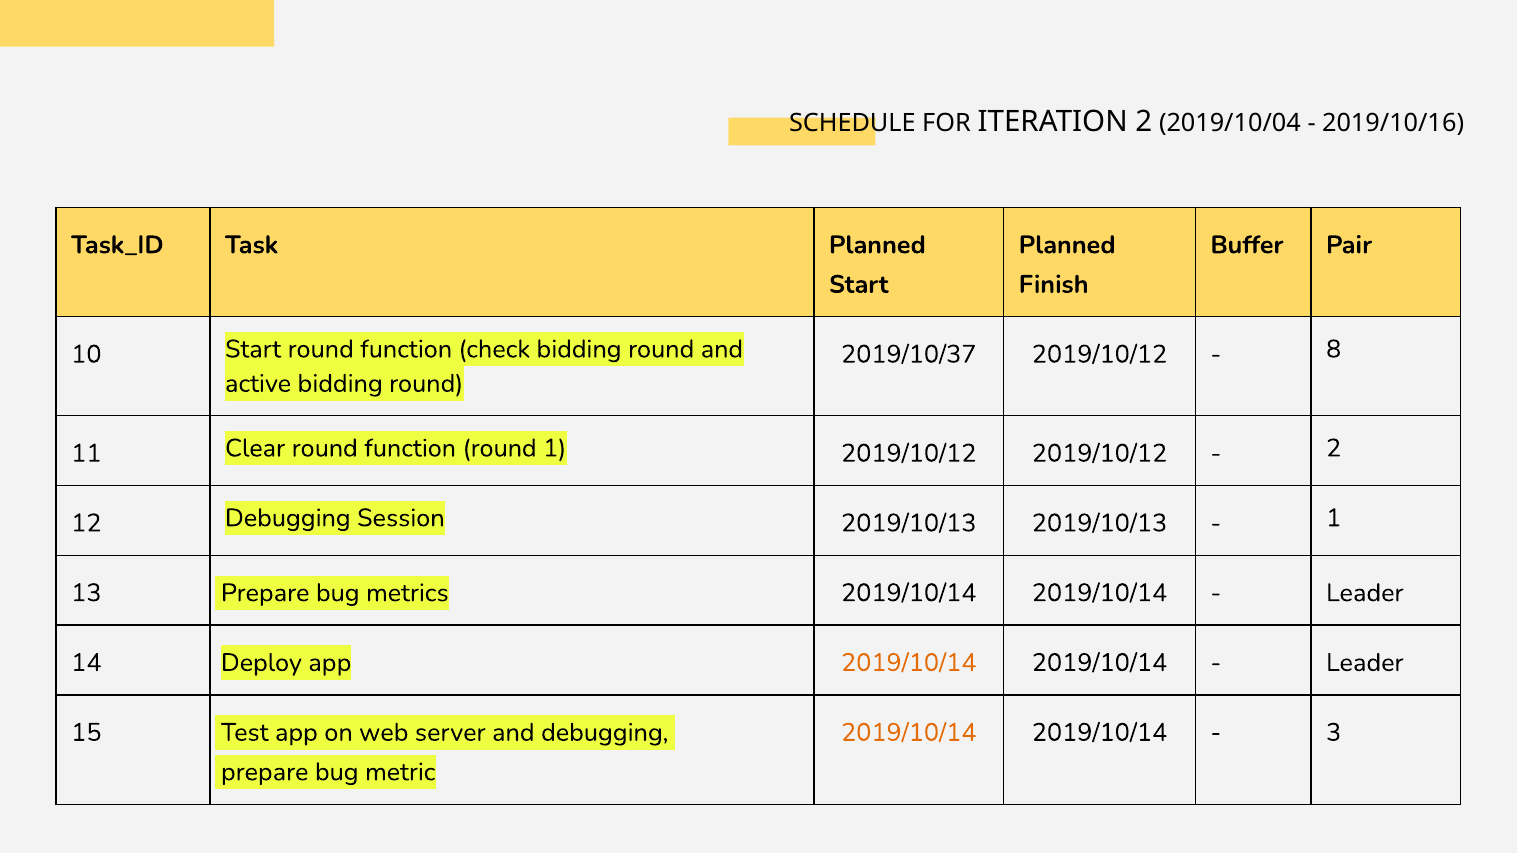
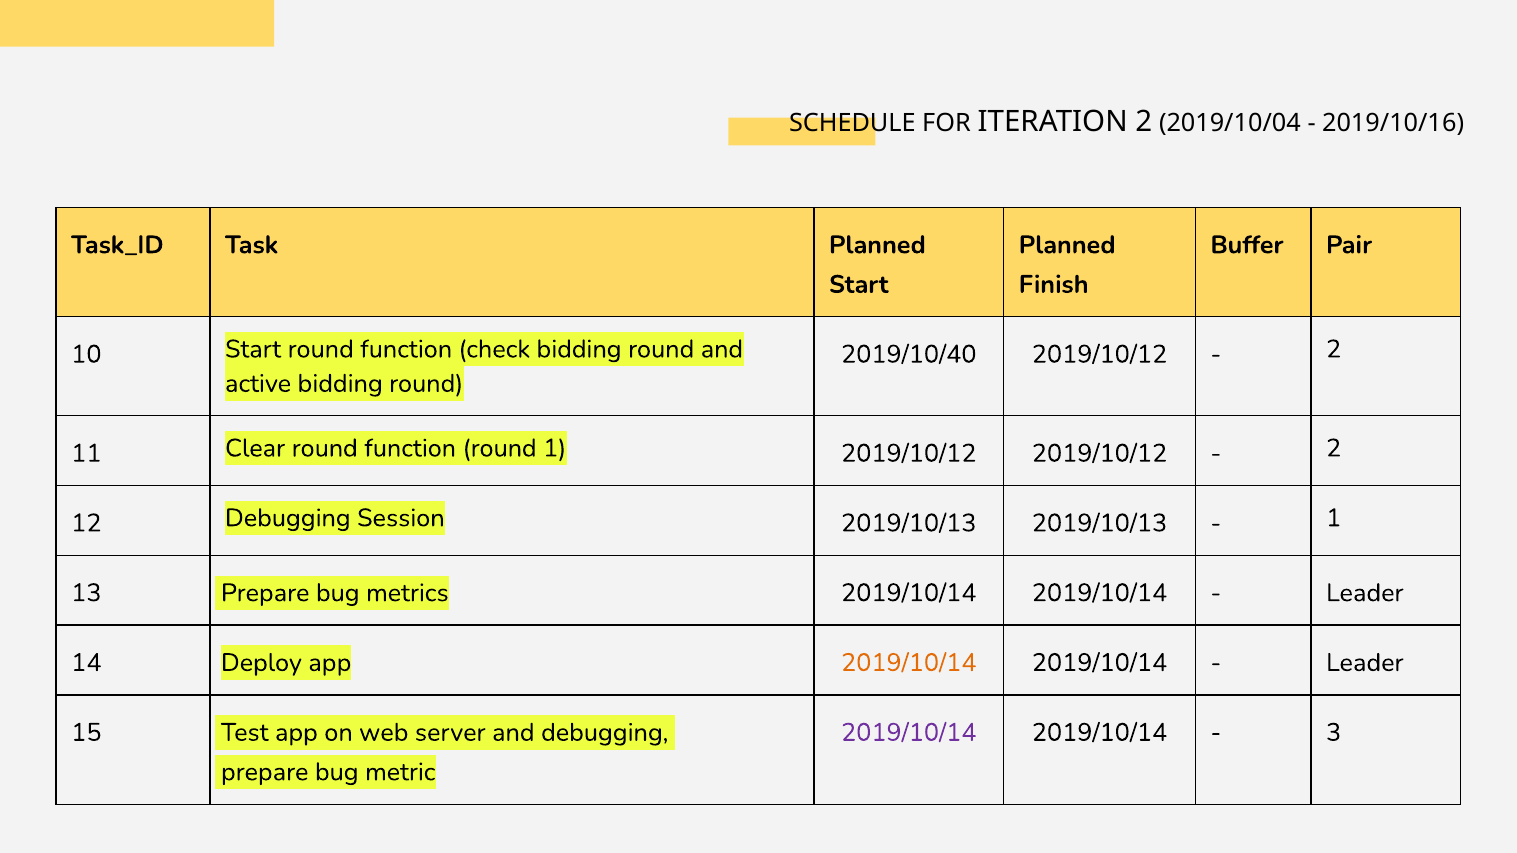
2019/10/37: 2019/10/37 -> 2019/10/40
8 at (1334, 349): 8 -> 2
2019/10/14 at (909, 733) colour: orange -> purple
